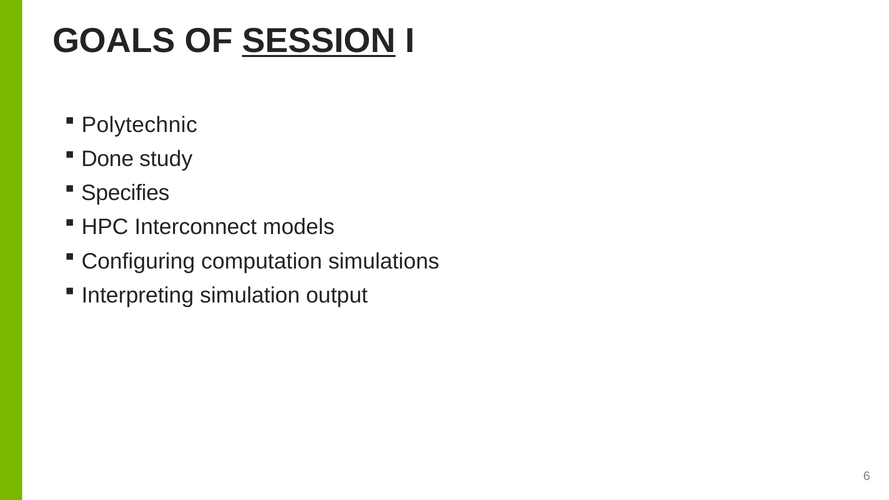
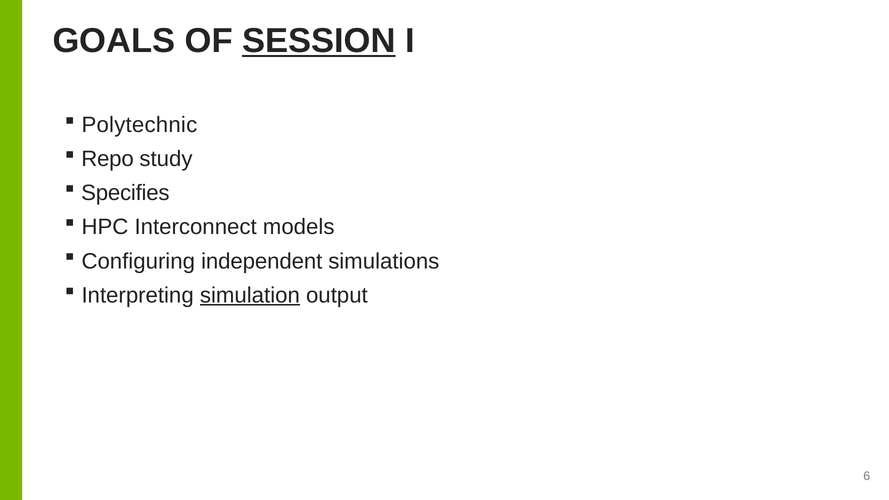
Done: Done -> Repo
computation: computation -> independent
simulation underline: none -> present
